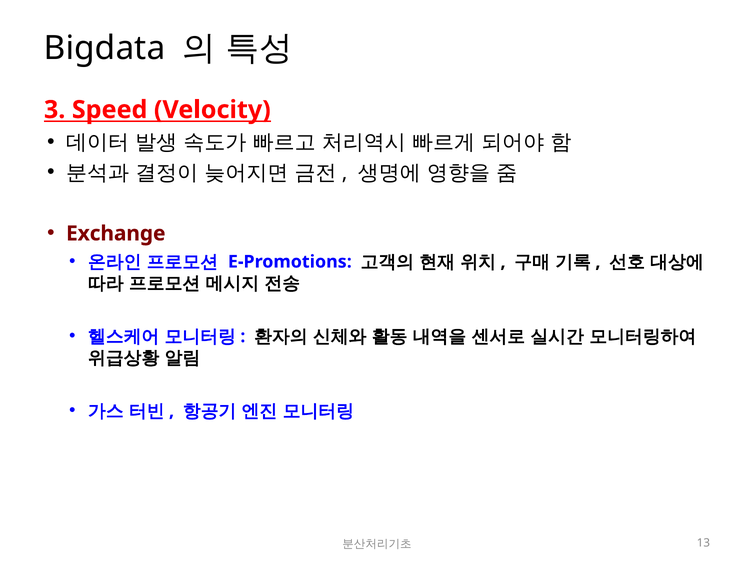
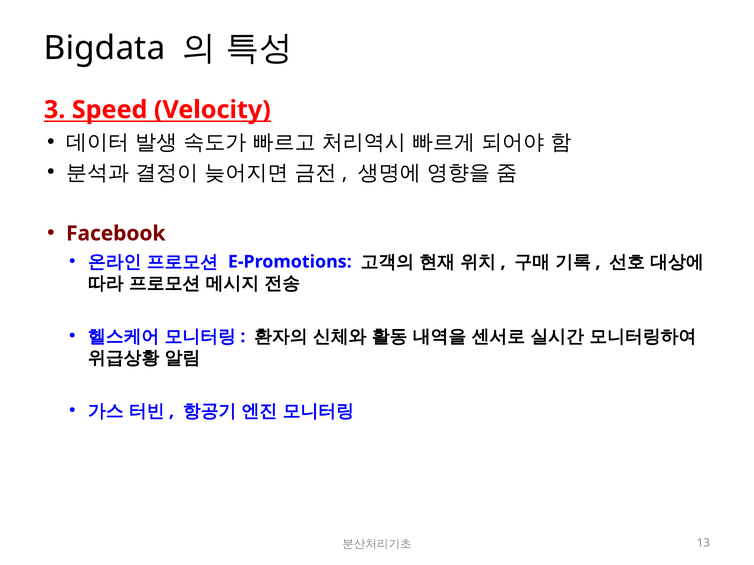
Exchange: Exchange -> Facebook
